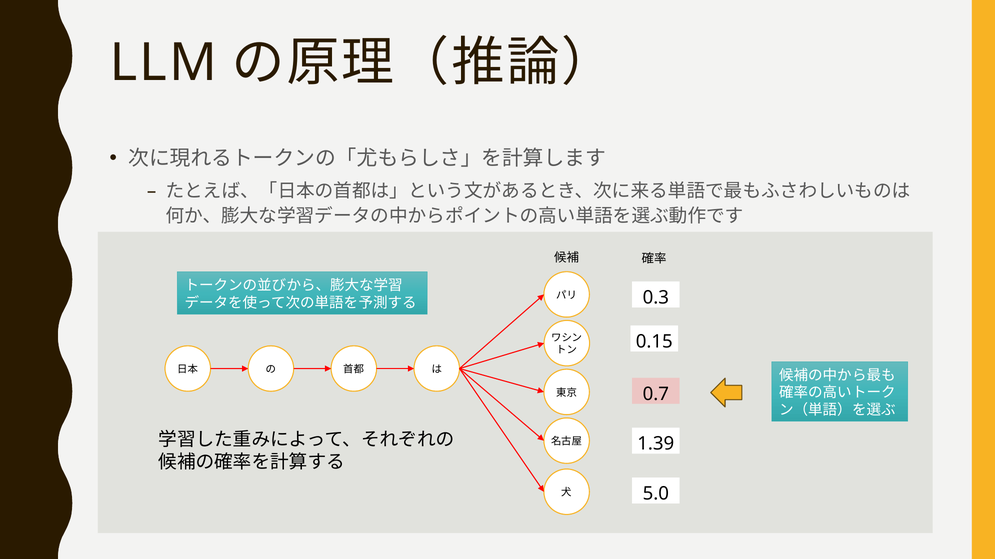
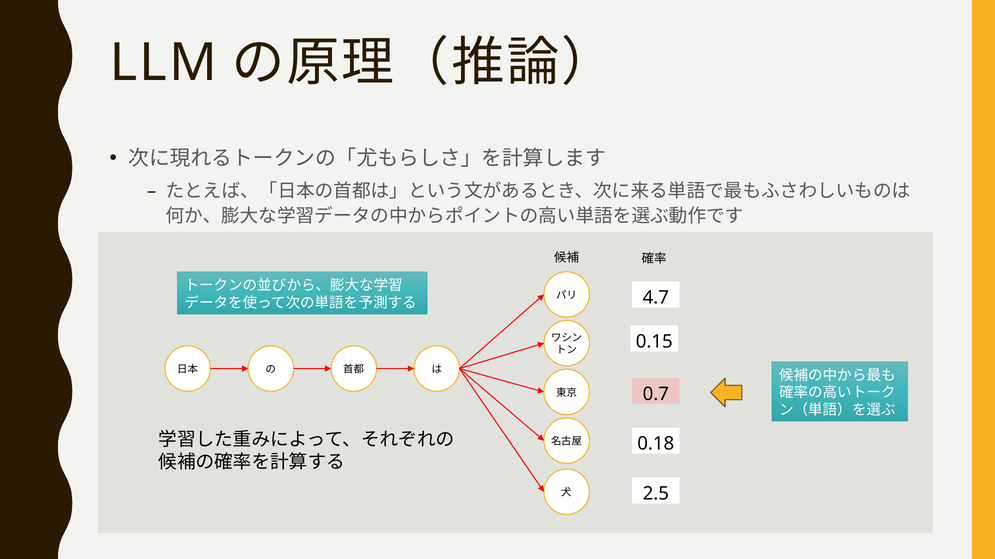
0.3: 0.3 -> 4.7
1.39: 1.39 -> 0.18
5.0: 5.0 -> 2.5
